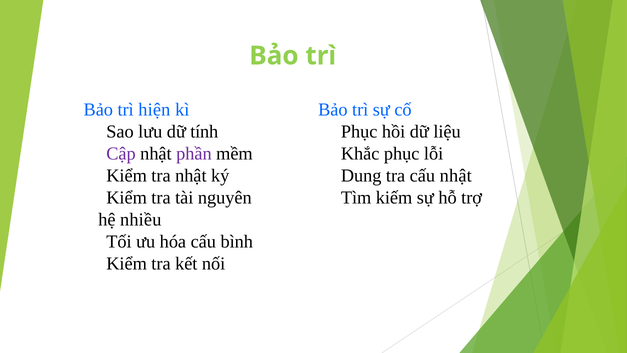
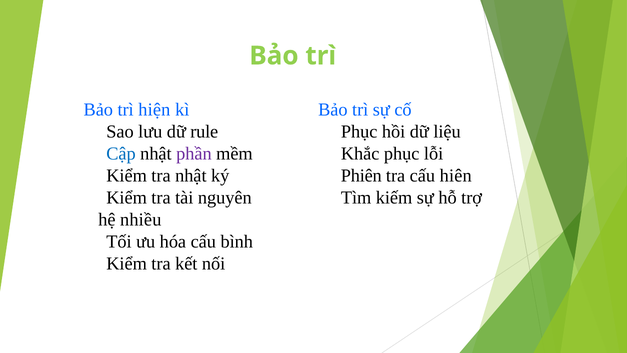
tính: tính -> rule
Cập colour: purple -> blue
Dung: Dung -> Phiên
cấu nhật: nhật -> hiên
